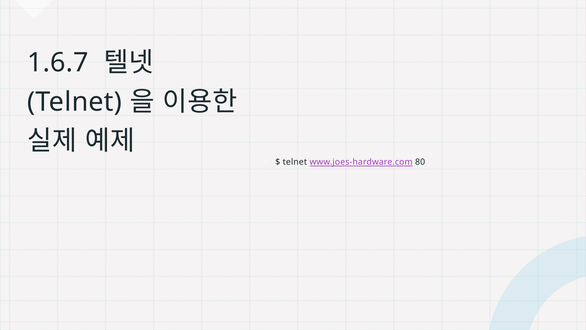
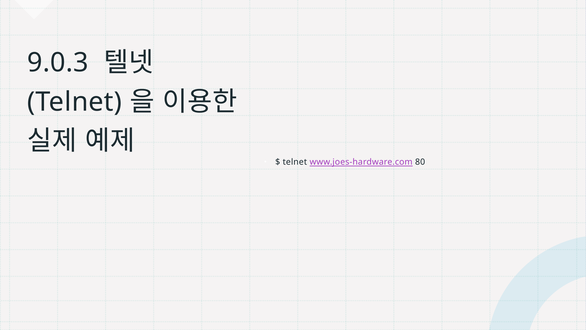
1.6.7: 1.6.7 -> 9.0.3
